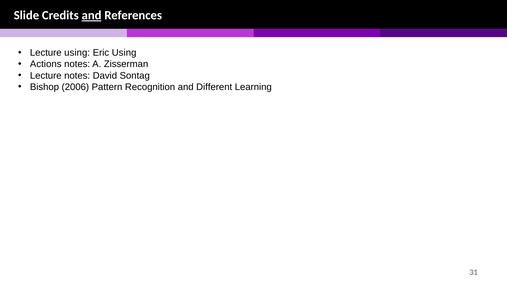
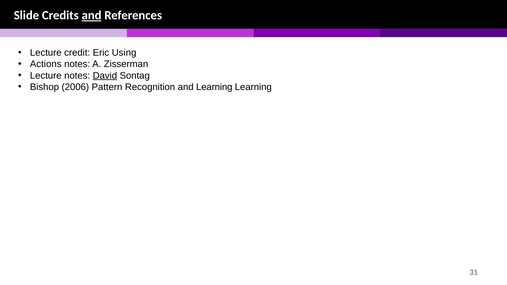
Lecture using: using -> credit
David underline: none -> present
and Different: Different -> Learning
